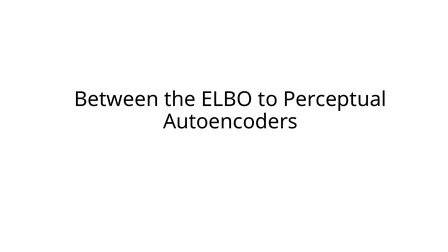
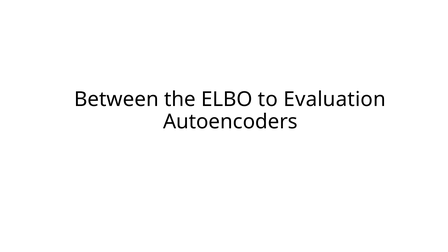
Perceptual: Perceptual -> Evaluation
